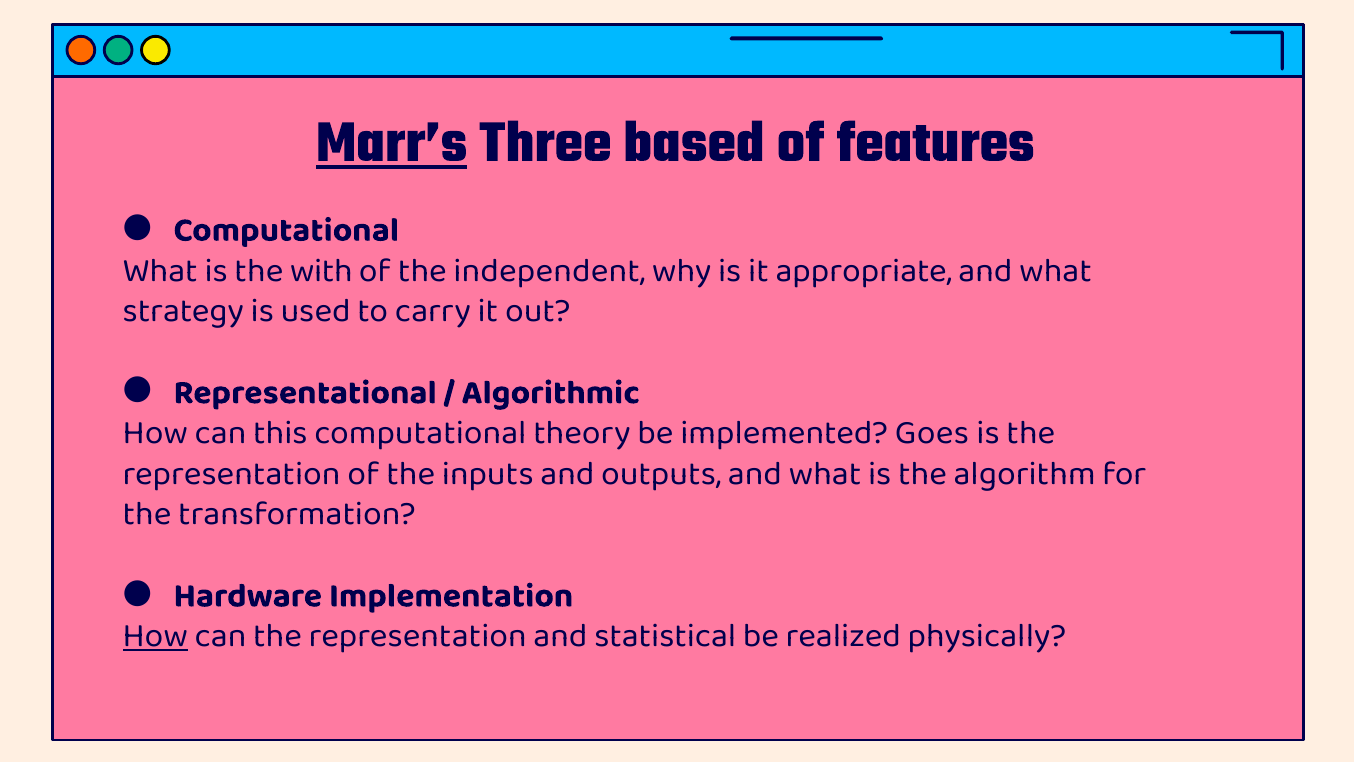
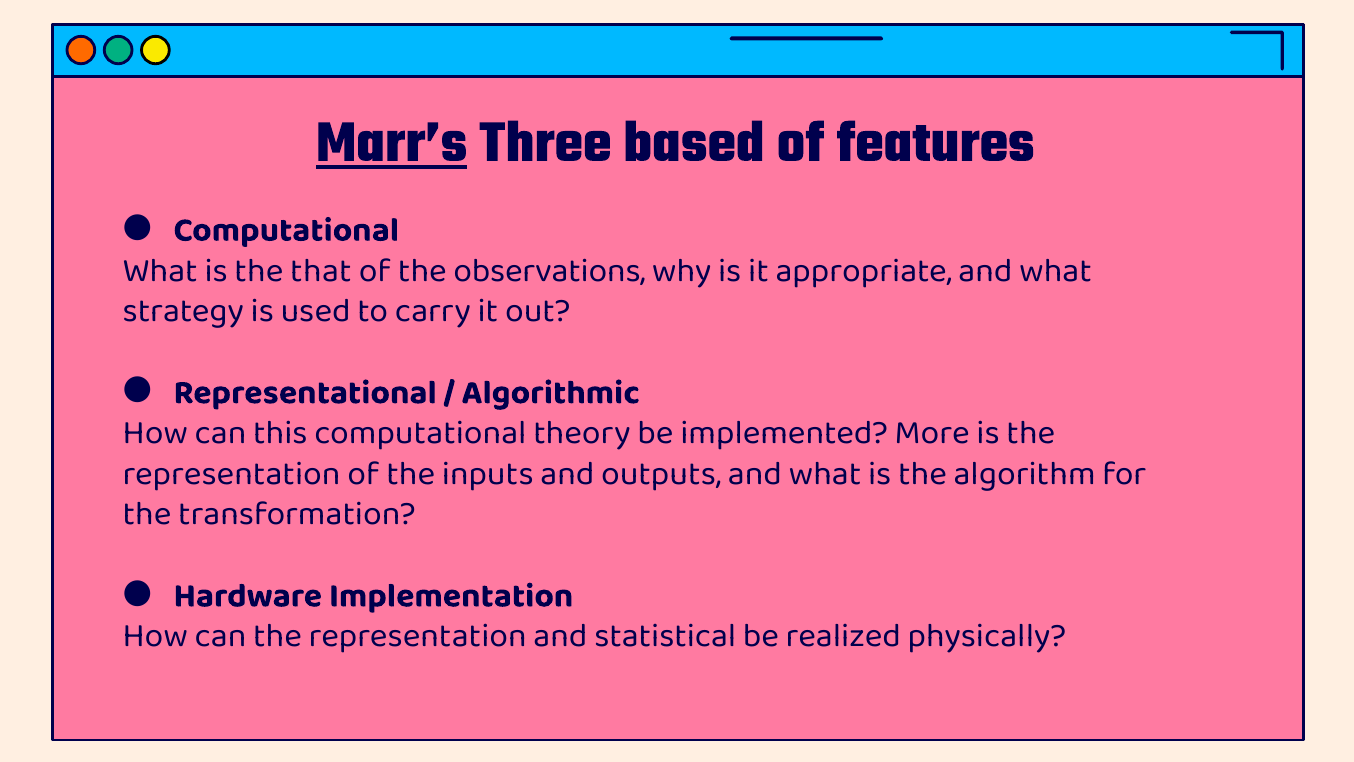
with: with -> that
independent: independent -> observations
Goes: Goes -> More
How at (155, 635) underline: present -> none
